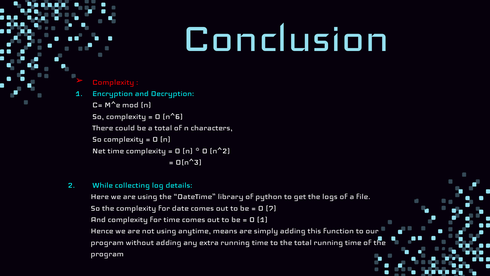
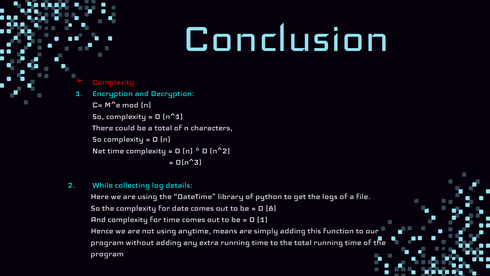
n^6: n^6 -> n^1
7: 7 -> 8
